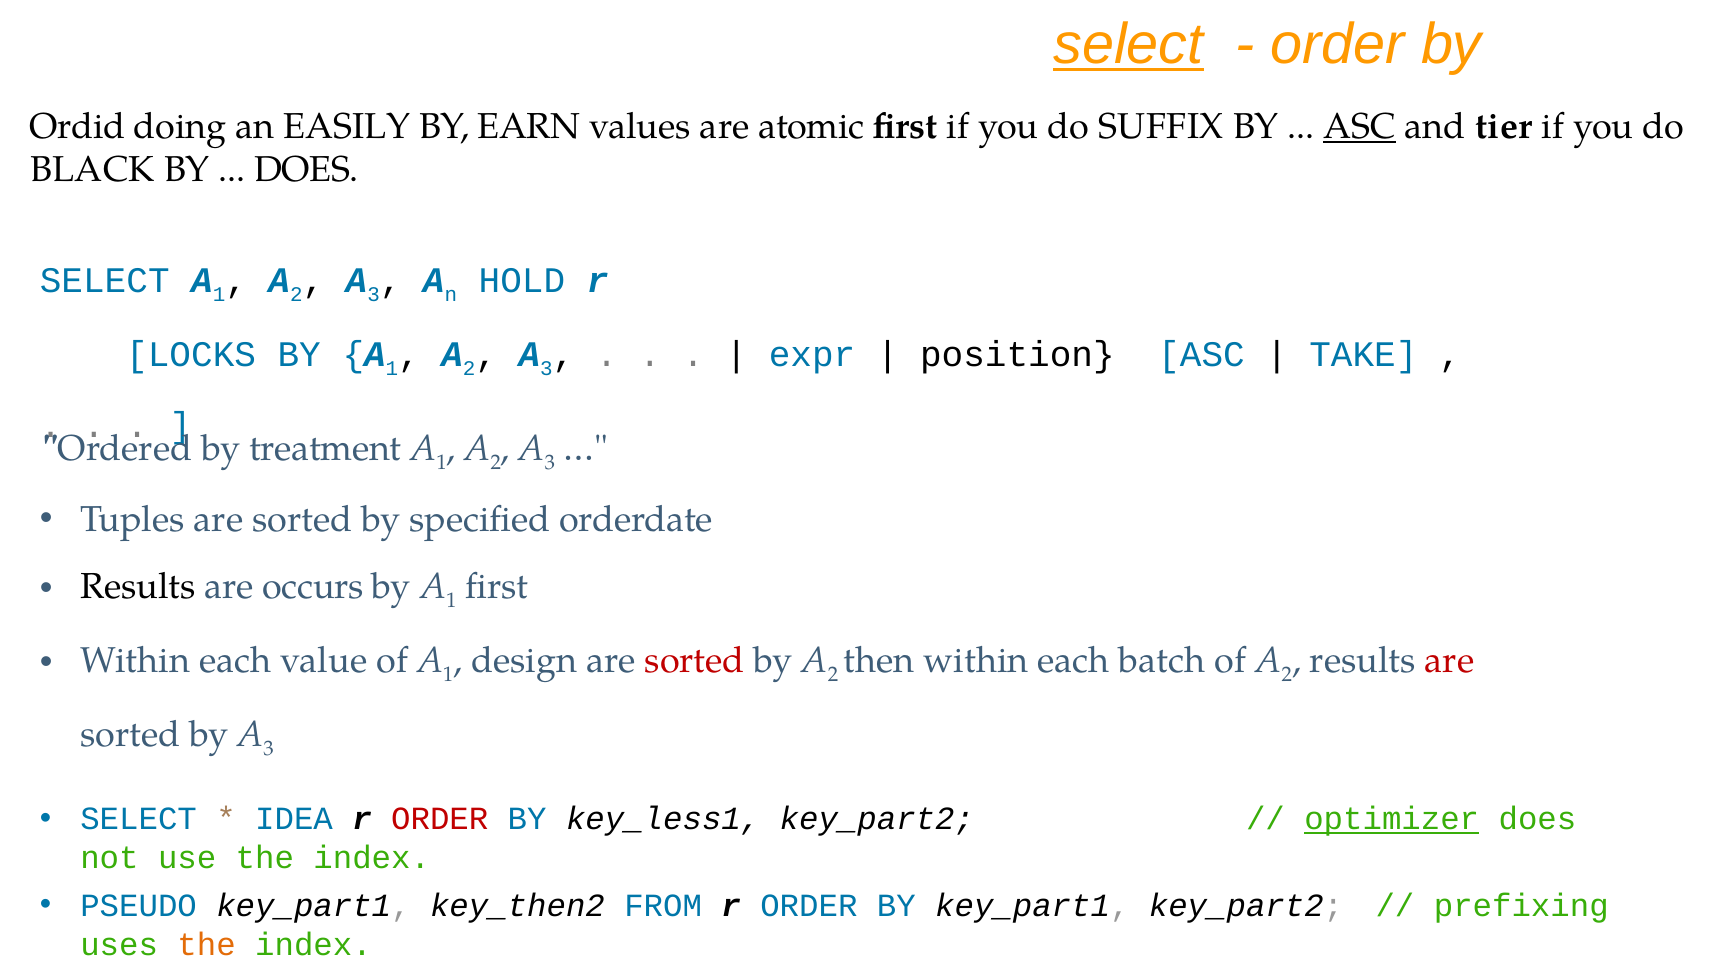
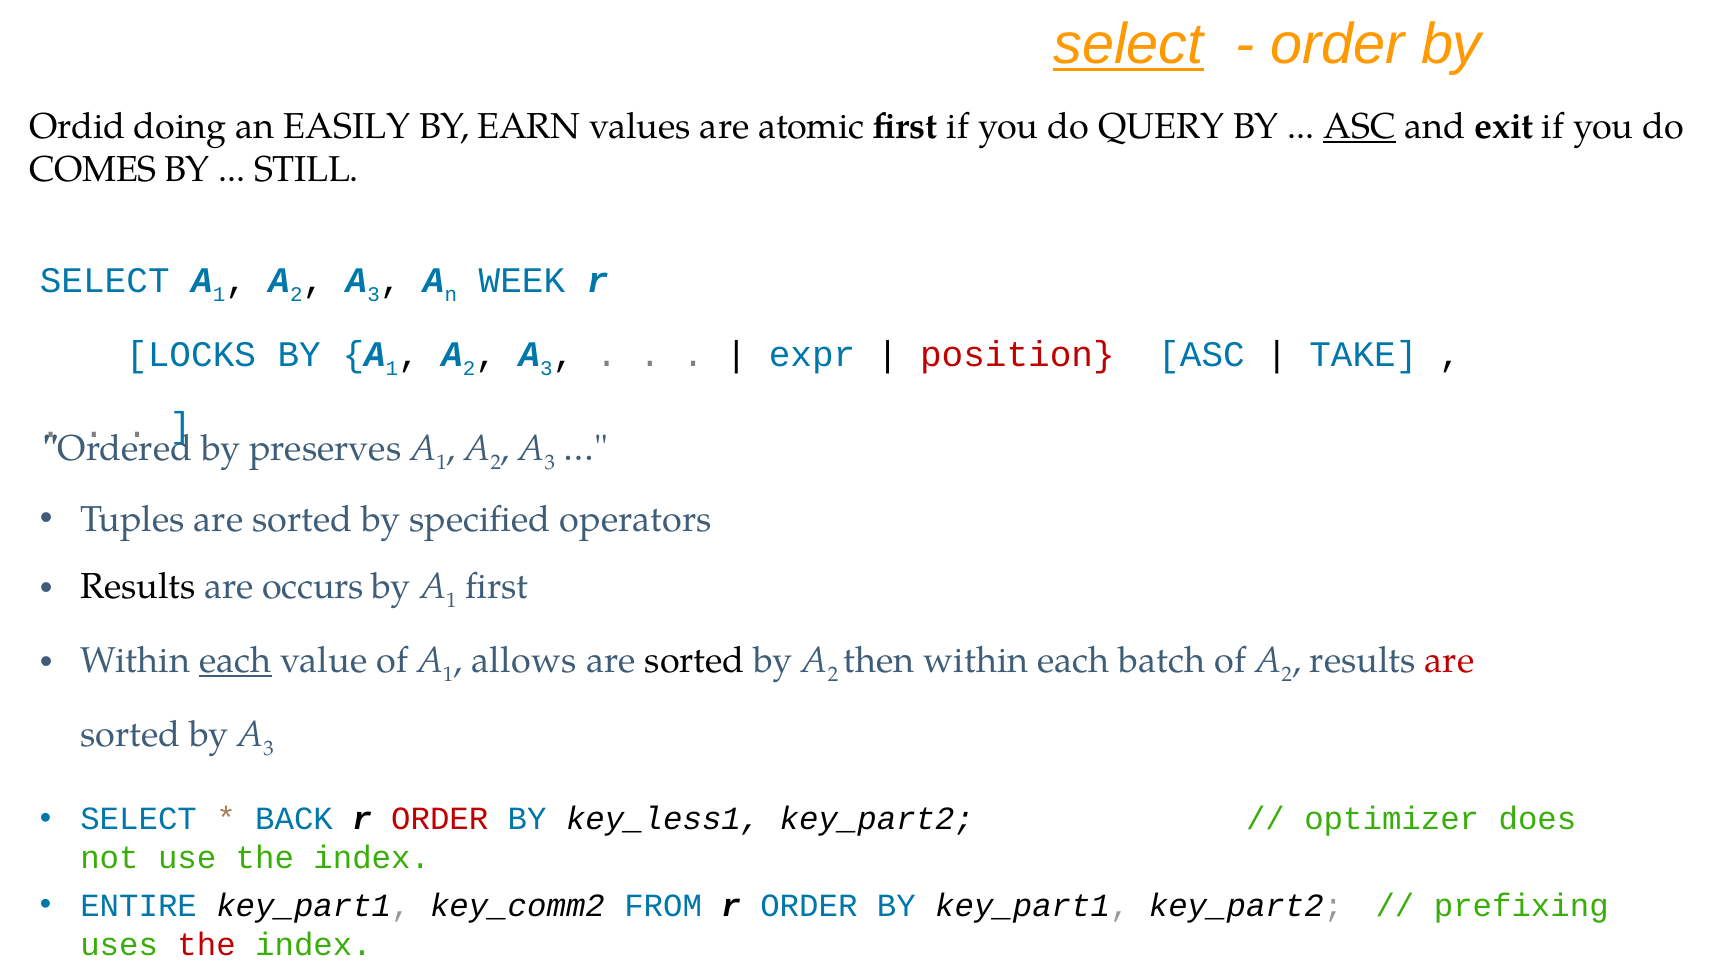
SUFFIX: SUFFIX -> QUERY
tier: tier -> exit
BLACK: BLACK -> COMES
DOES at (307, 170): DOES -> STILL
HOLD: HOLD -> WEEK
position colour: black -> red
treatment: treatment -> preserves
orderdate: orderdate -> operators
each at (235, 661) underline: none -> present
design: design -> allows
sorted at (695, 661) colour: red -> black
IDEA: IDEA -> BACK
optimizer underline: present -> none
PSEUDO: PSEUDO -> ENTIRE
key_then2: key_then2 -> key_comm2
the at (207, 945) colour: orange -> red
